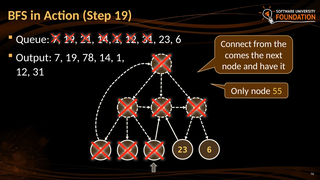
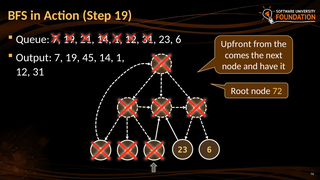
Connect: Connect -> Upfront
78: 78 -> 45
Only: Only -> Root
55: 55 -> 72
